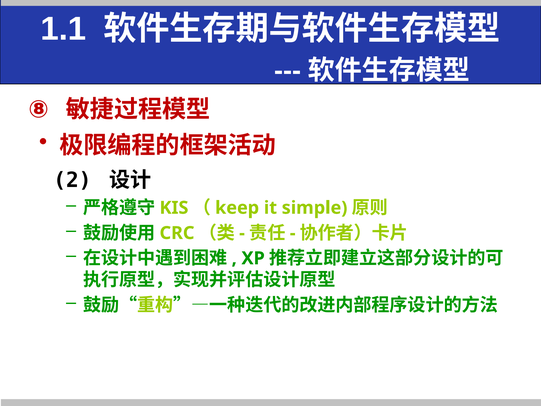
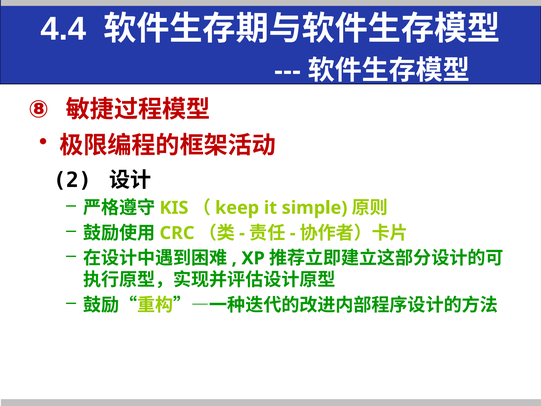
1.1: 1.1 -> 4.4
